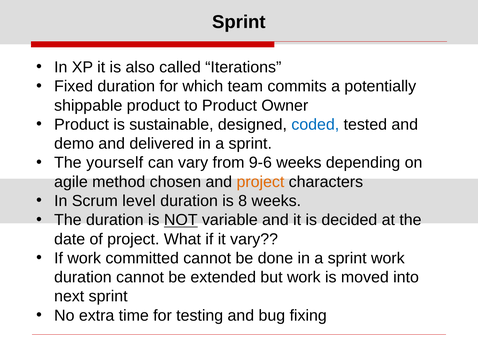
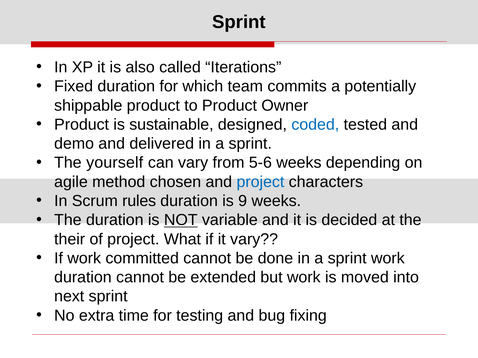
9-6: 9-6 -> 5-6
project at (260, 182) colour: orange -> blue
level: level -> rules
8: 8 -> 9
date: date -> their
